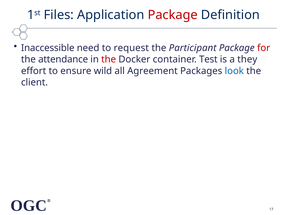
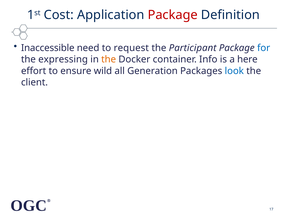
Files: Files -> Cost
for colour: red -> blue
attendance: attendance -> expressing
the at (109, 59) colour: red -> orange
Test: Test -> Info
they: they -> here
Agreement: Agreement -> Generation
